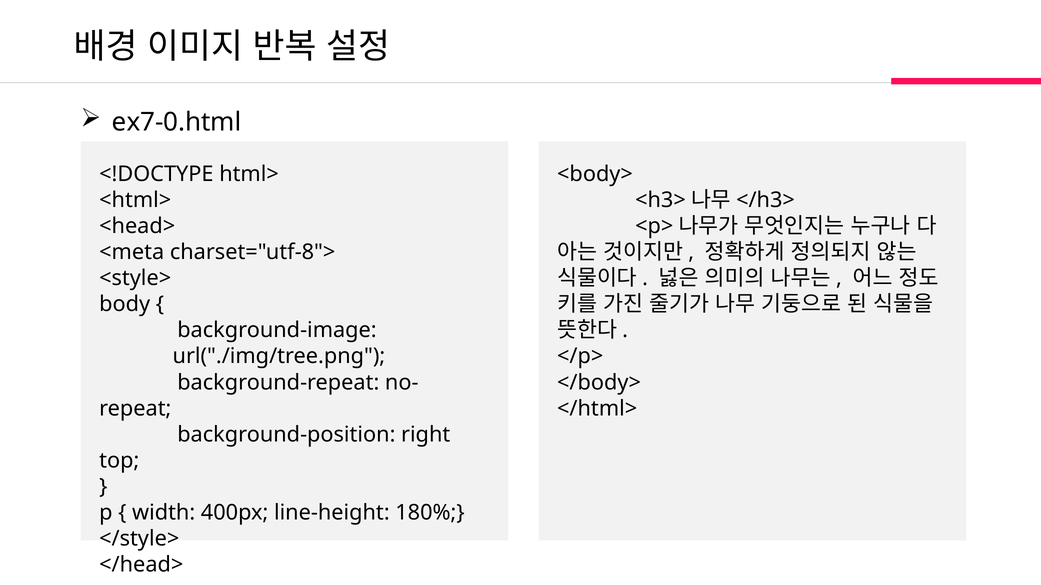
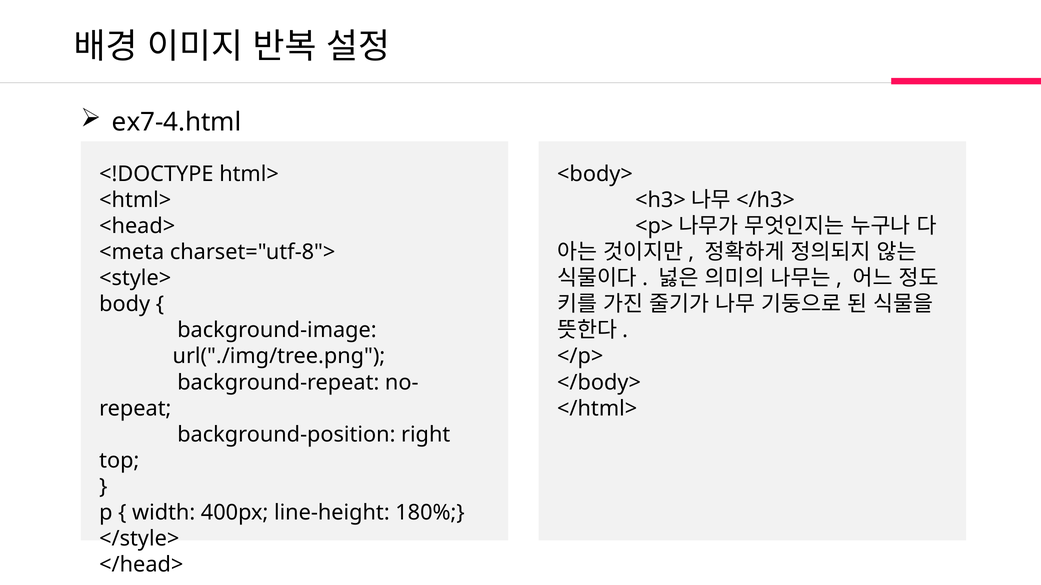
ex7-0.html: ex7-0.html -> ex7-4.html
